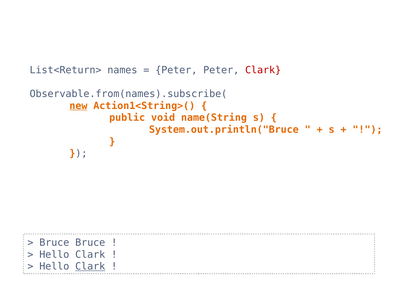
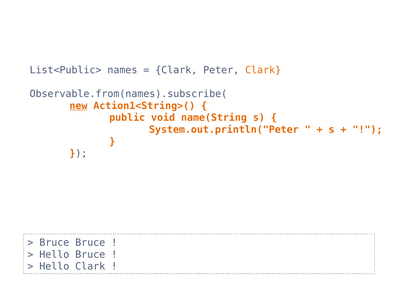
List<Return>: List<Return> -> List<Public>
Peter at (176, 70): Peter -> Clark
Clark at (263, 70) colour: red -> orange
System.out.println("Bruce: System.out.println("Bruce -> System.out.println("Peter
Clark at (90, 255): Clark -> Bruce
Clark at (90, 267) underline: present -> none
